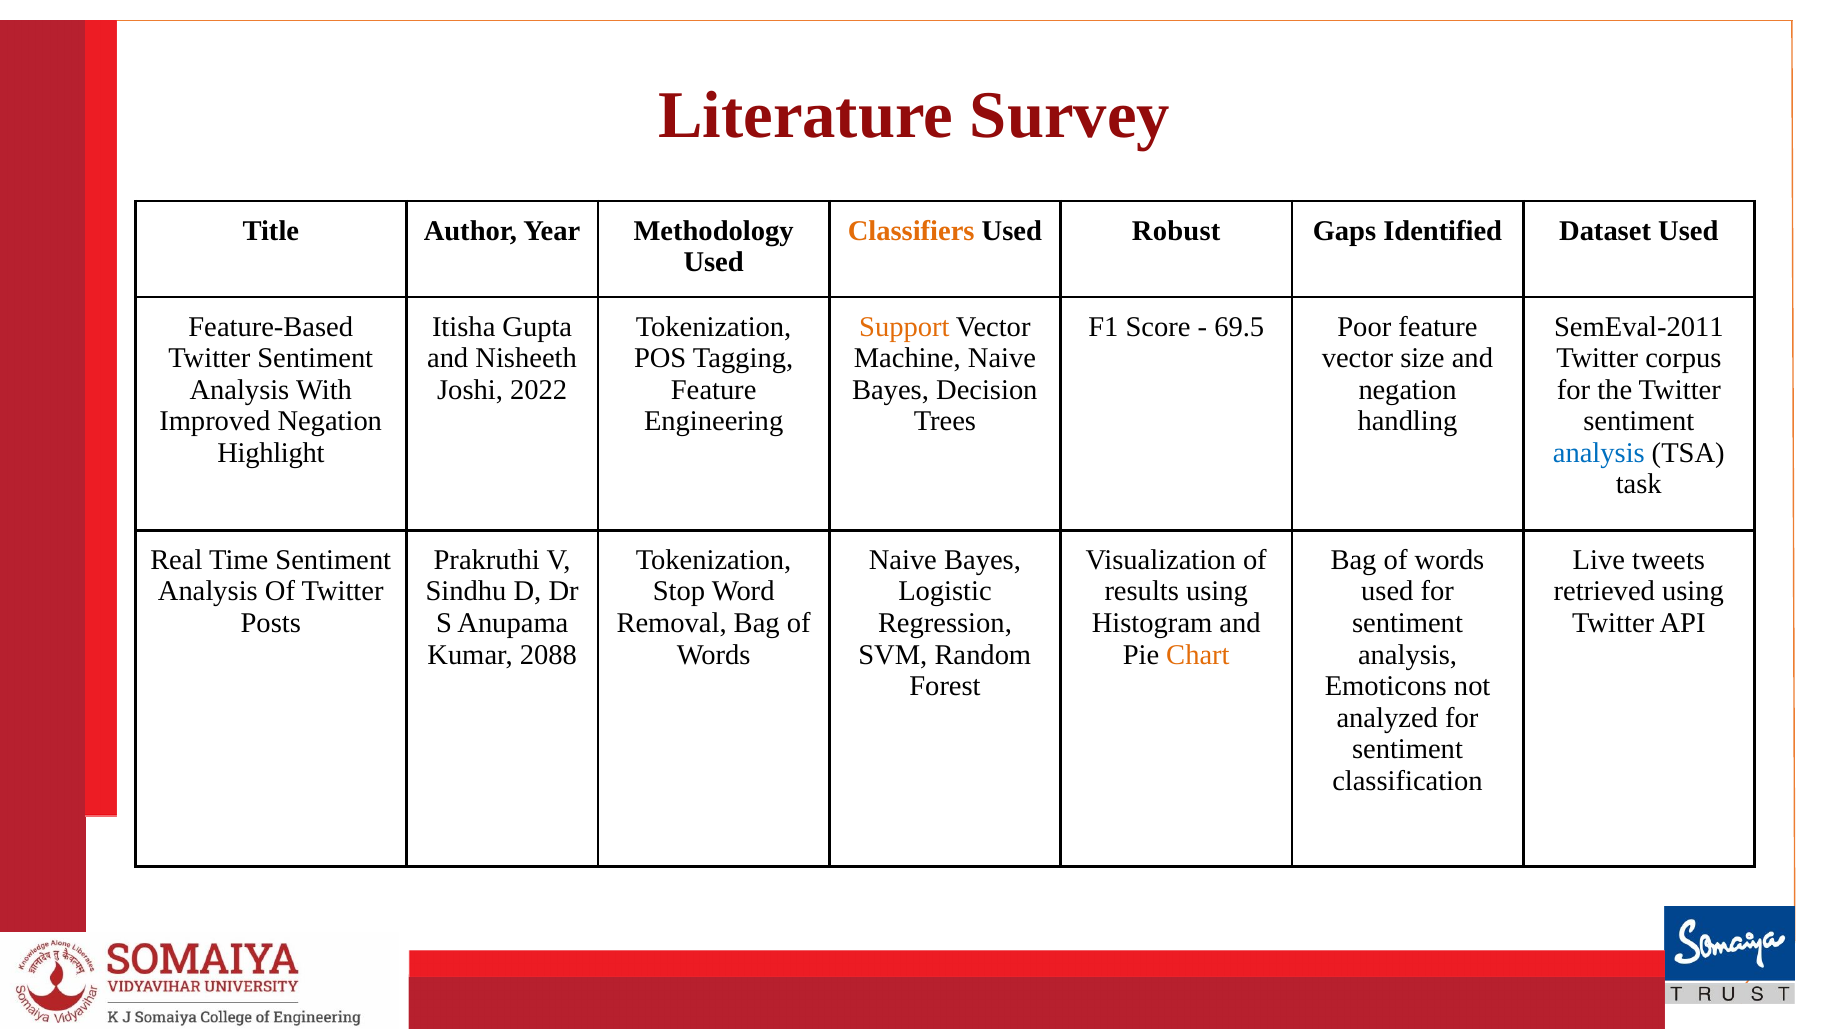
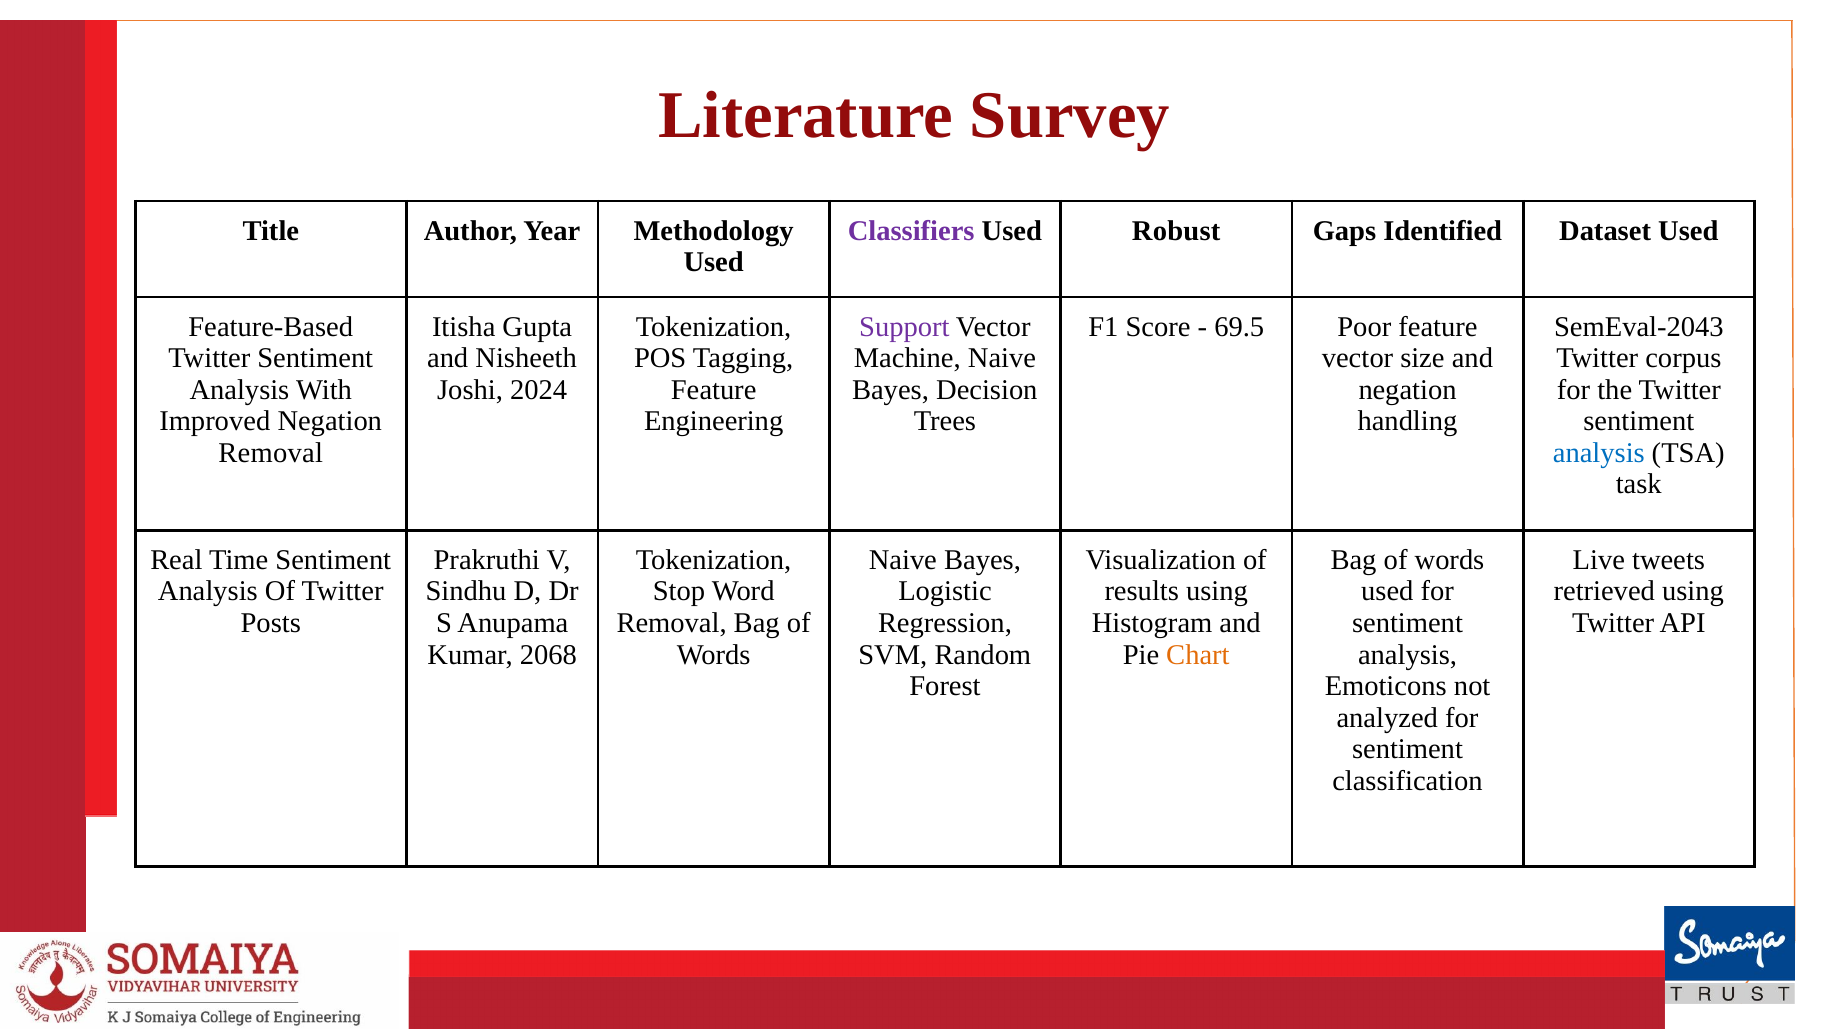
Classifiers colour: orange -> purple
Support colour: orange -> purple
SemEval-2011: SemEval-2011 -> SemEval-2043
2022: 2022 -> 2024
Highlight at (271, 453): Highlight -> Removal
2088: 2088 -> 2068
